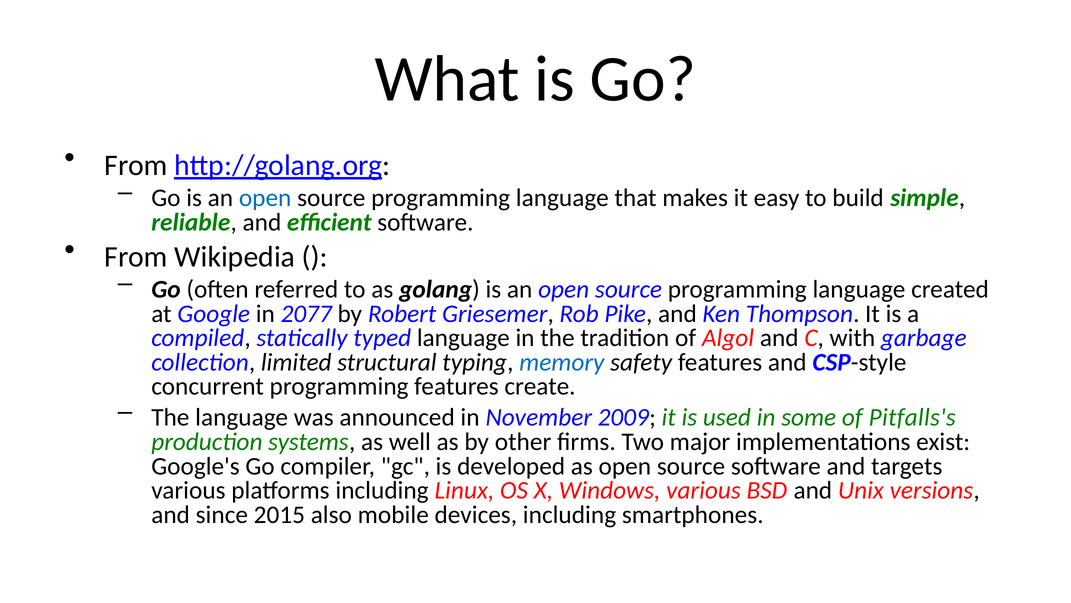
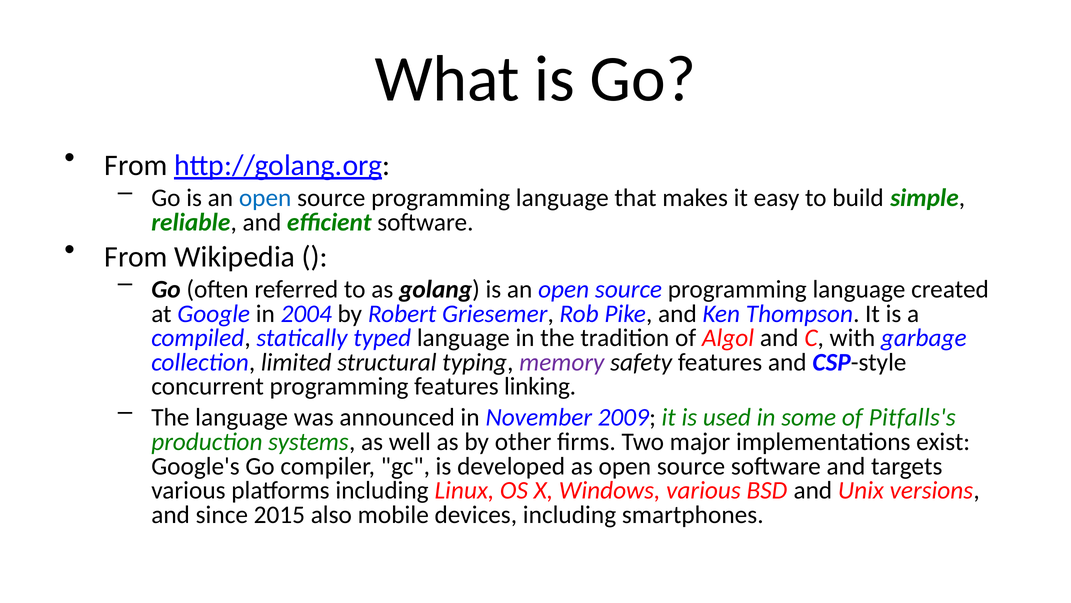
2077: 2077 -> 2004
memory colour: blue -> purple
create: create -> linking
